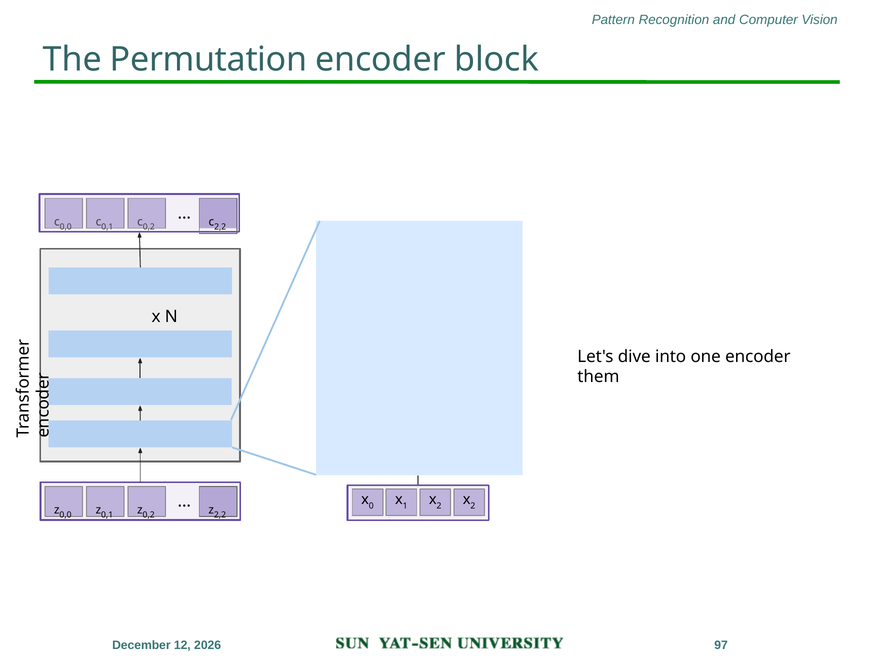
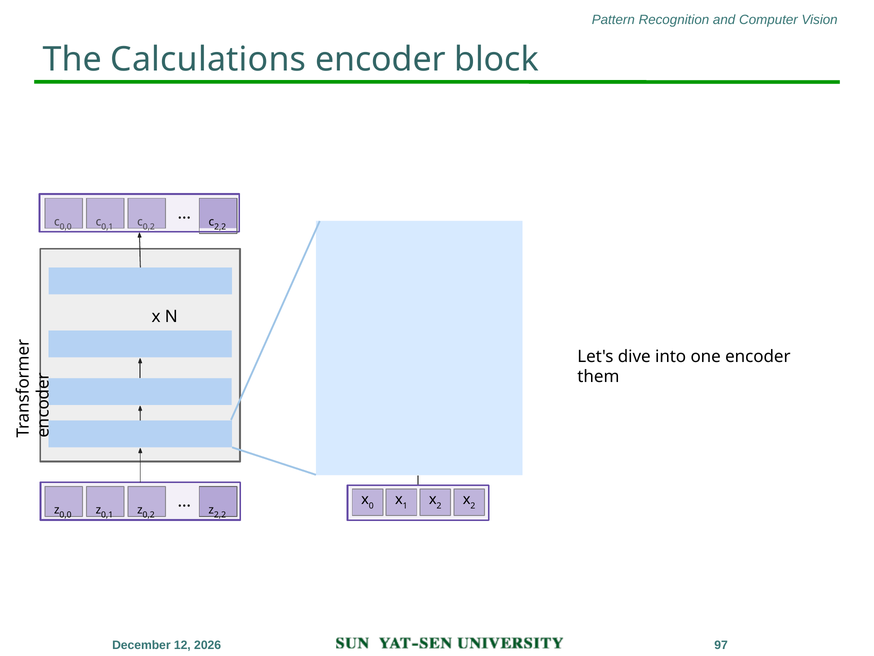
Permutation: Permutation -> Calculations
